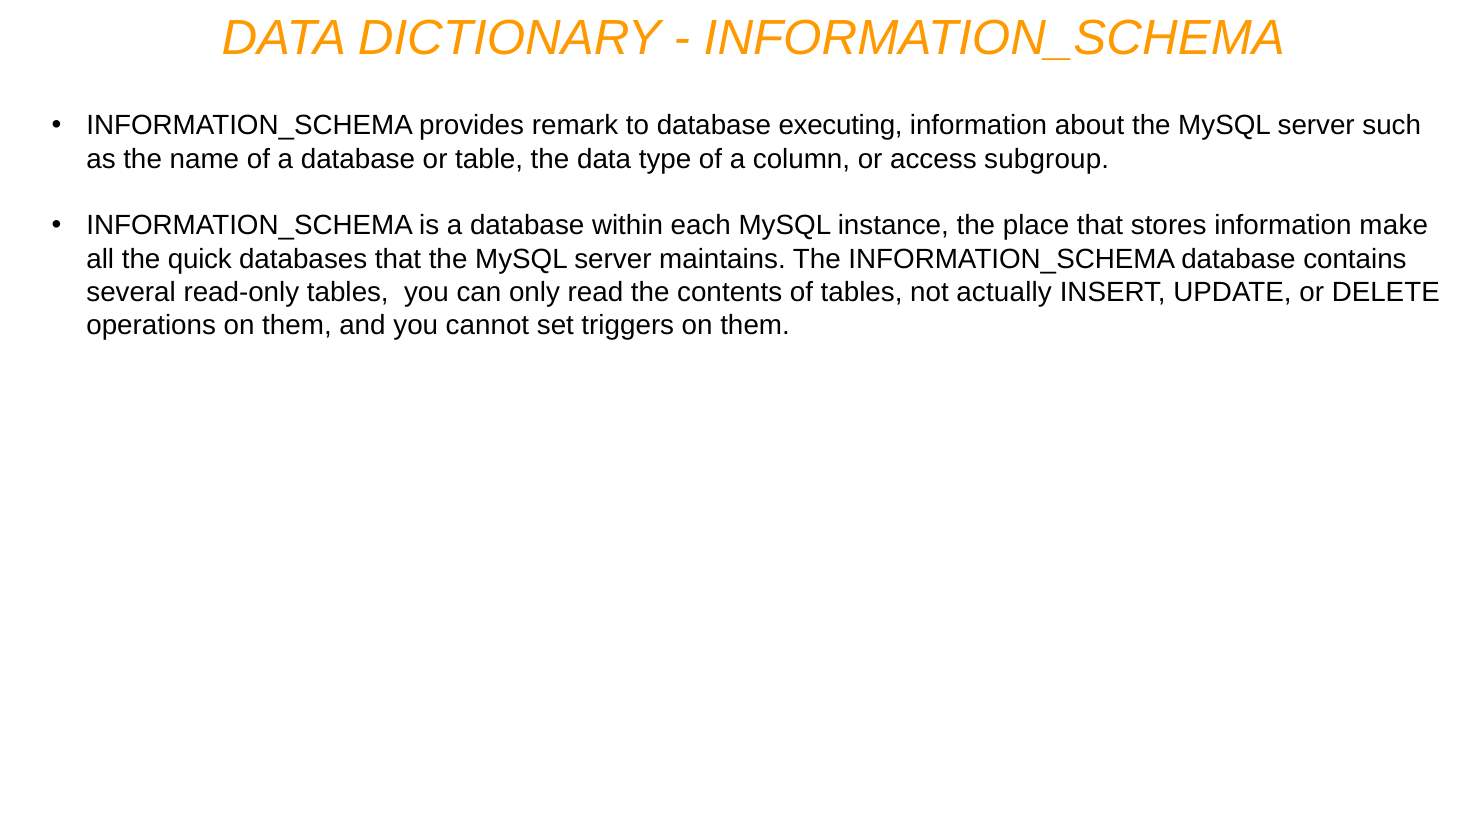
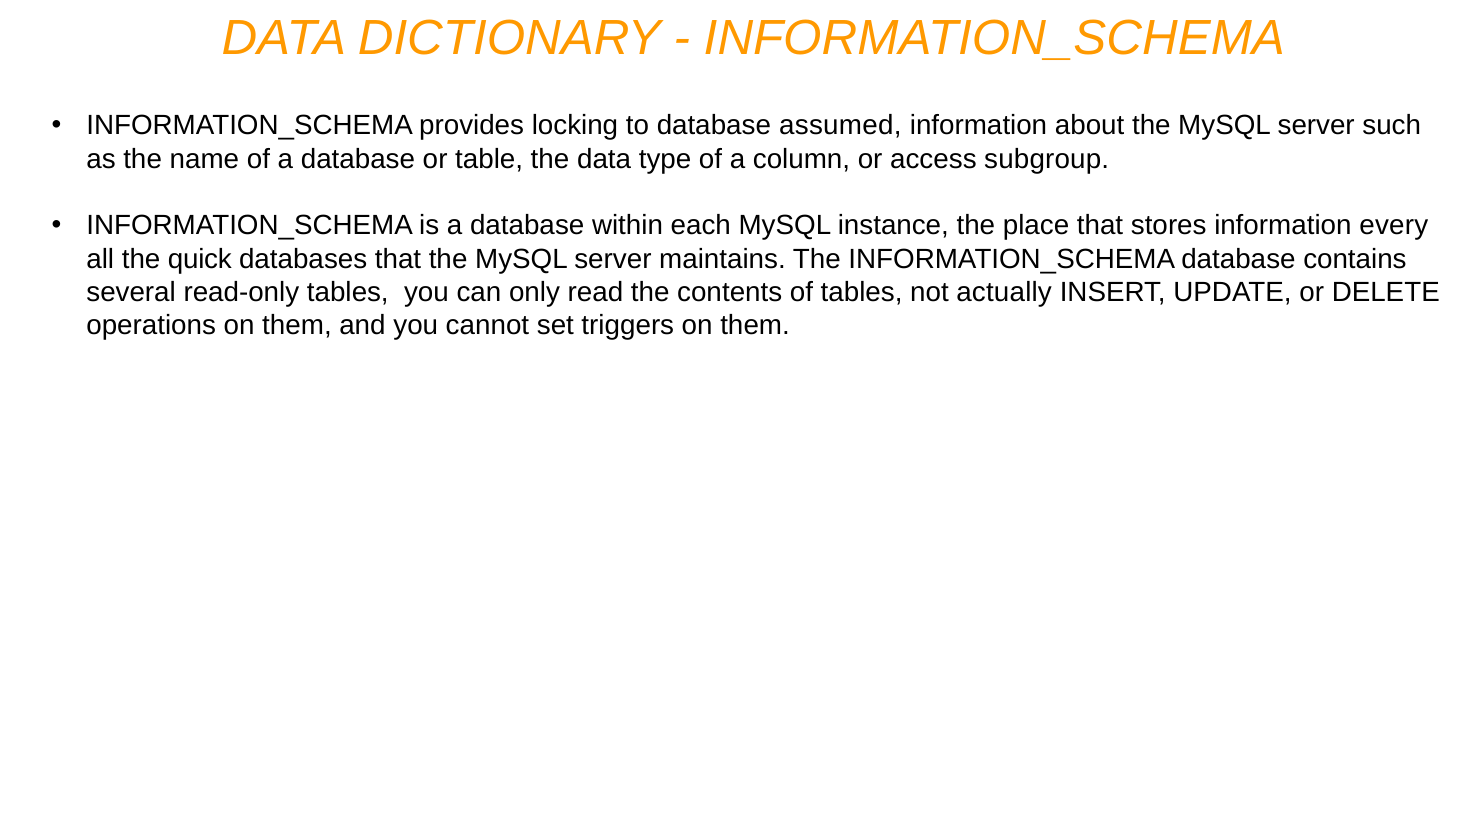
remark: remark -> locking
executing: executing -> assumed
make: make -> every
